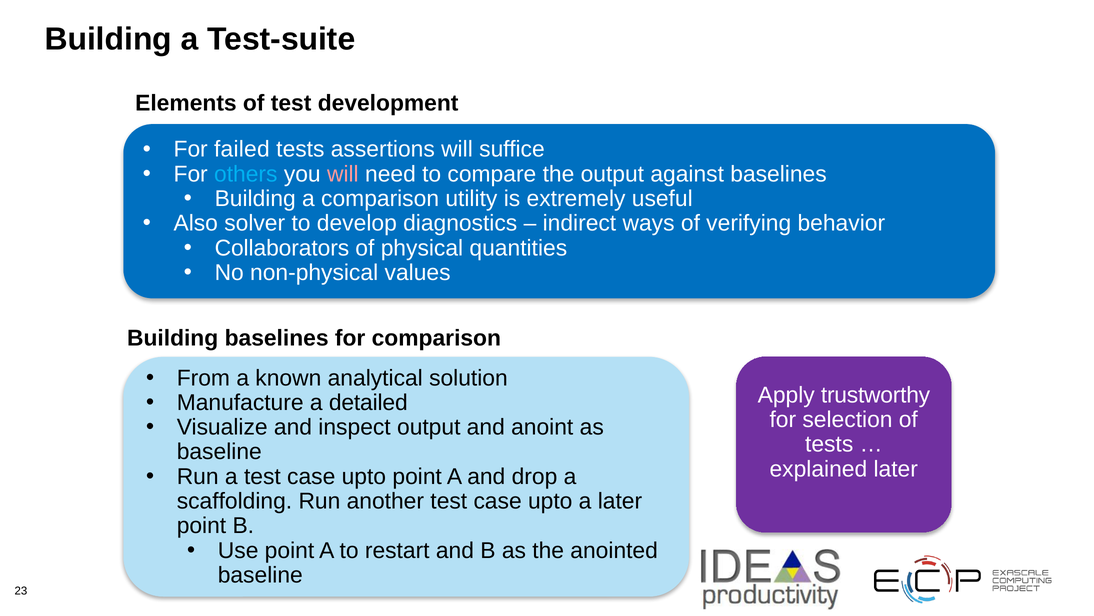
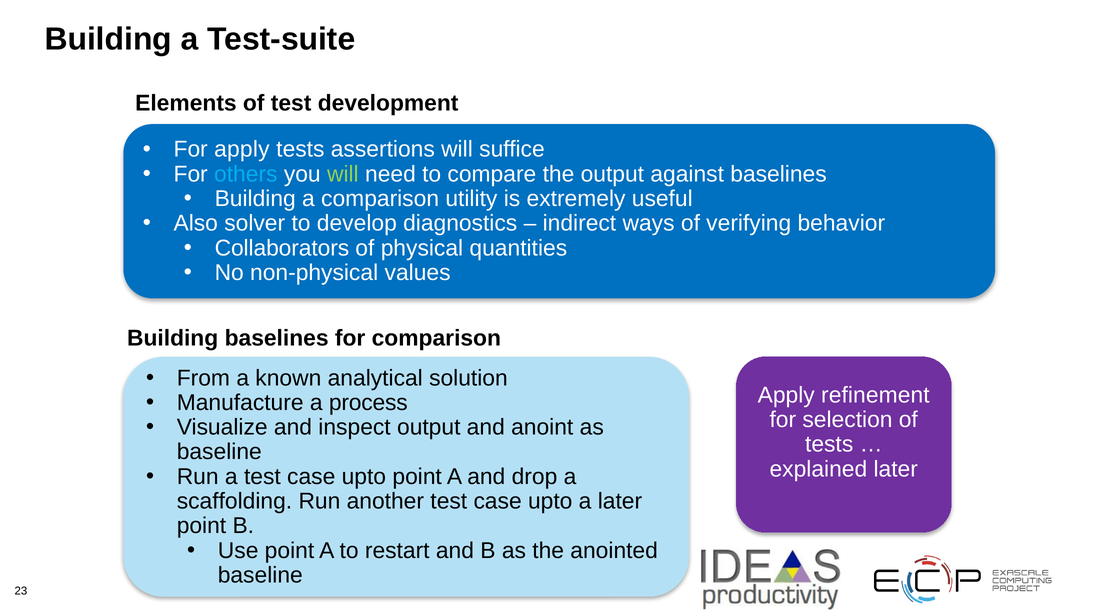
For failed: failed -> apply
will at (343, 174) colour: pink -> light green
trustworthy: trustworthy -> refinement
detailed: detailed -> process
